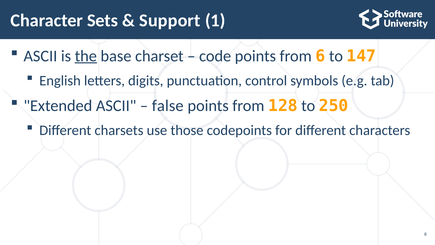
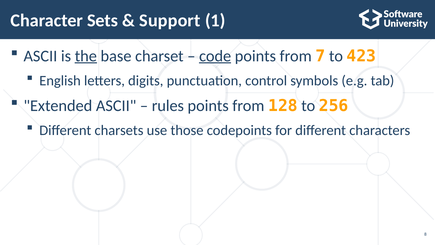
code underline: none -> present
6: 6 -> 7
147: 147 -> 423
false: false -> rules
250: 250 -> 256
